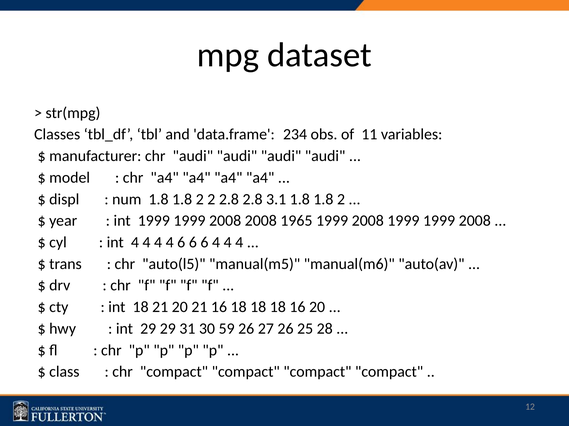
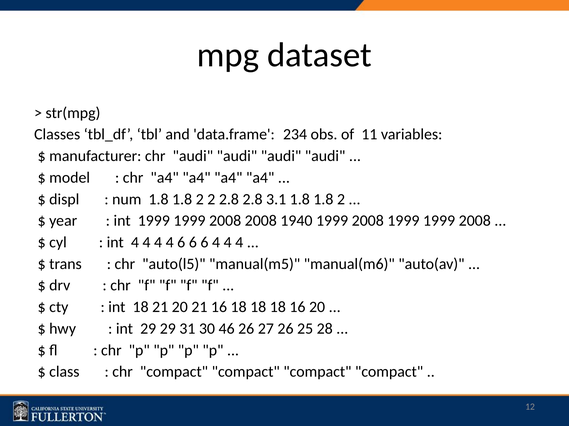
1965: 1965 -> 1940
59: 59 -> 46
